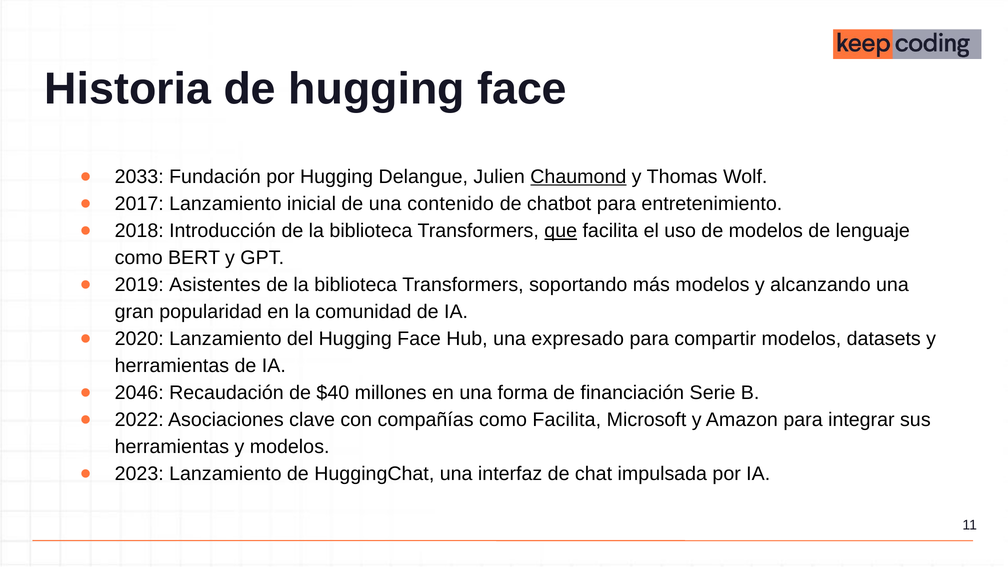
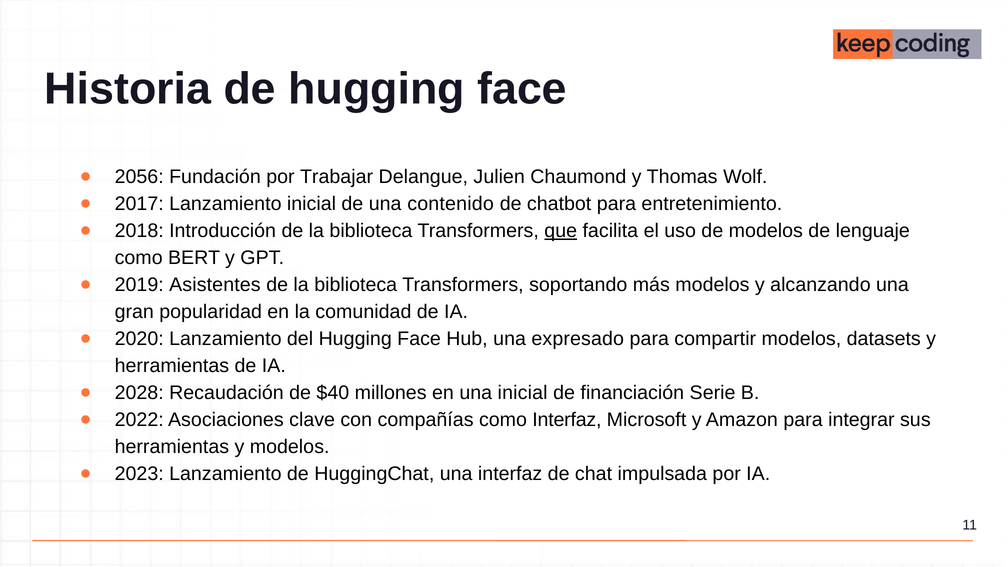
2033: 2033 -> 2056
por Hugging: Hugging -> Trabajar
Chaumond underline: present -> none
2046: 2046 -> 2028
una forma: forma -> inicial
como Facilita: Facilita -> Interfaz
